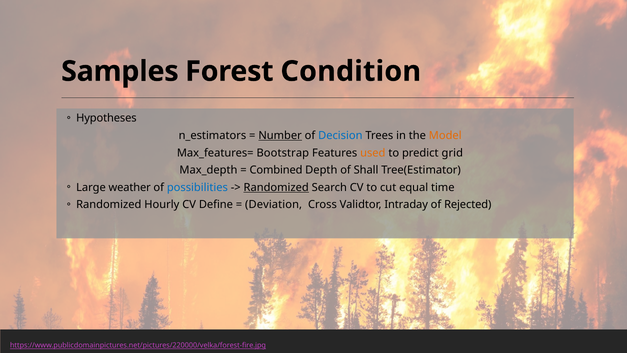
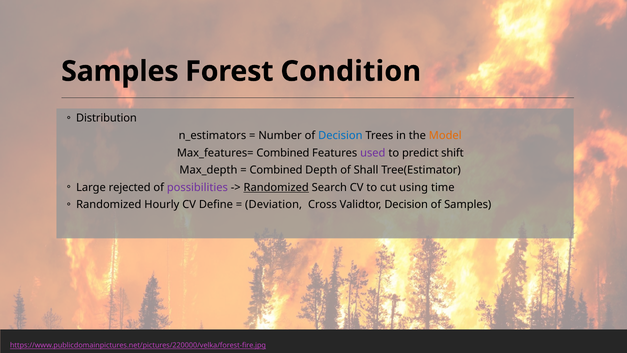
Hypotheses: Hypotheses -> Distribution
Number underline: present -> none
Max_features= Bootstrap: Bootstrap -> Combined
used colour: orange -> purple
grid: grid -> shift
weather: weather -> rejected
possibilities colour: blue -> purple
equal: equal -> using
Validtor Intraday: Intraday -> Decision
of Rejected: Rejected -> Samples
